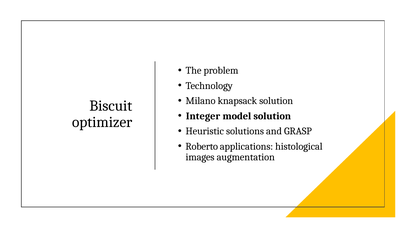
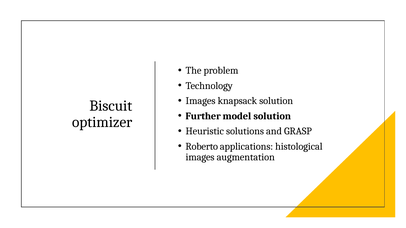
Milano at (201, 101): Milano -> Images
Integer: Integer -> Further
